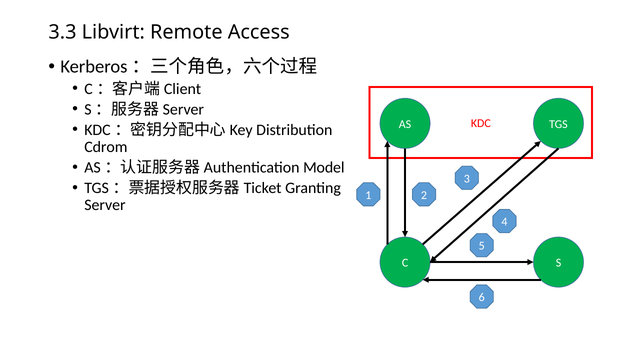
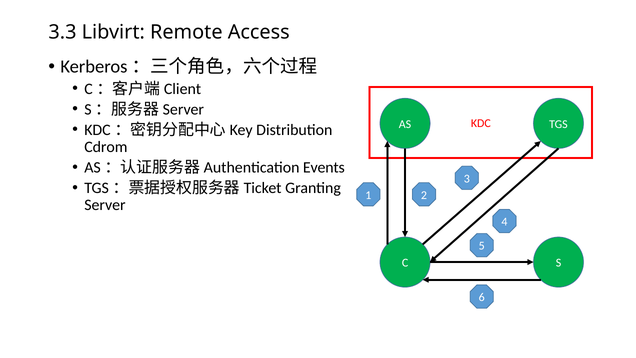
Model: Model -> Events
